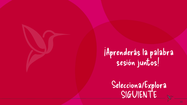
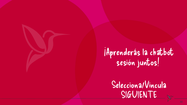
palabra: palabra -> chatbot
Selecciona/Explora: Selecciona/Explora -> Selecciona/Vincula
